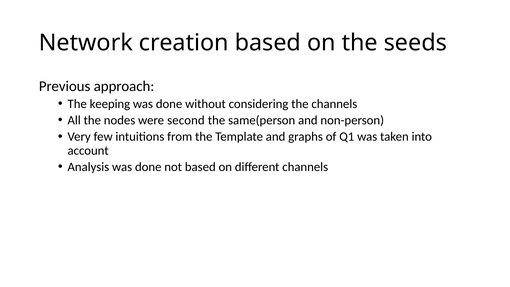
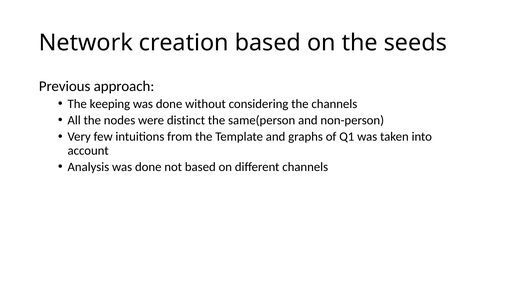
second: second -> distinct
